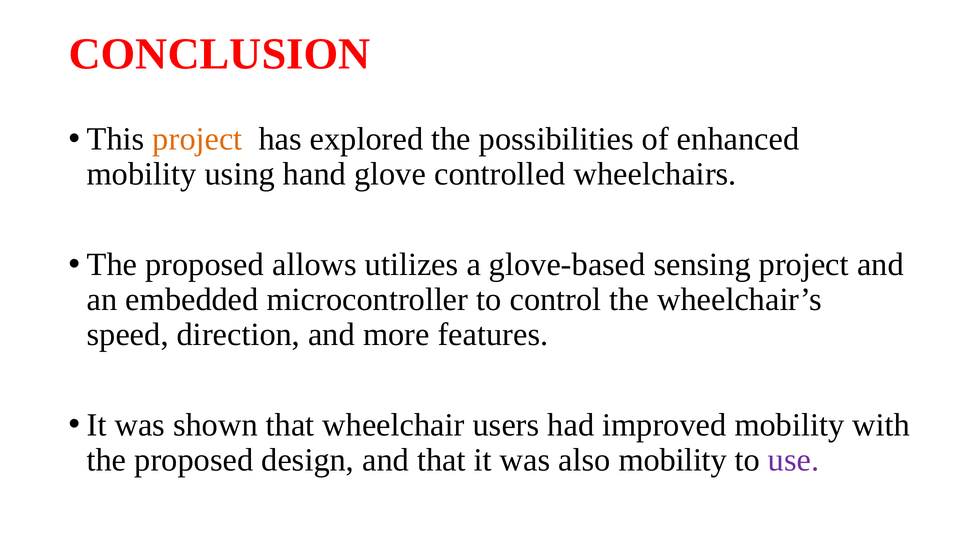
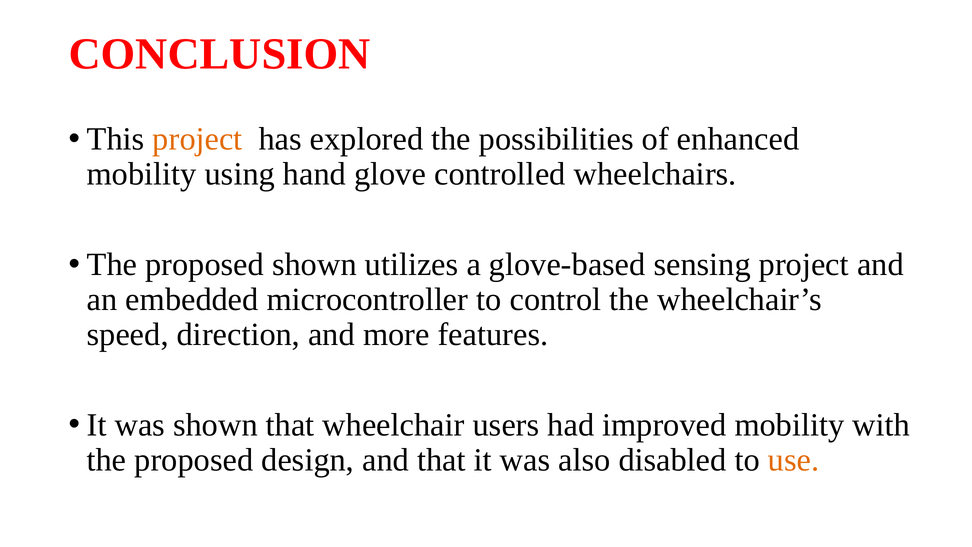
proposed allows: allows -> shown
also mobility: mobility -> disabled
use colour: purple -> orange
